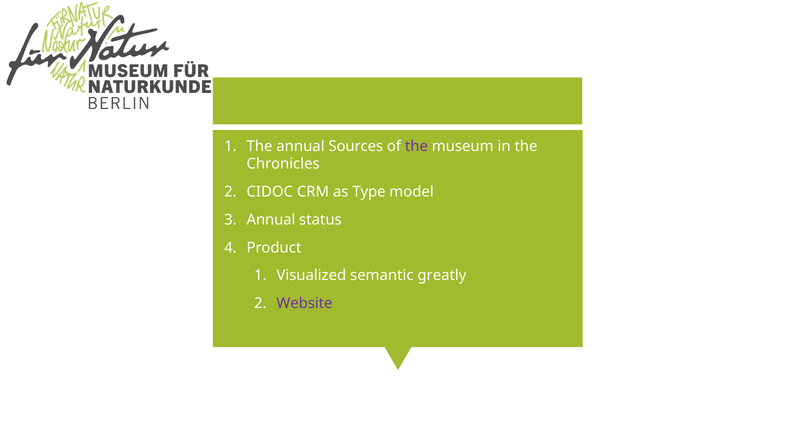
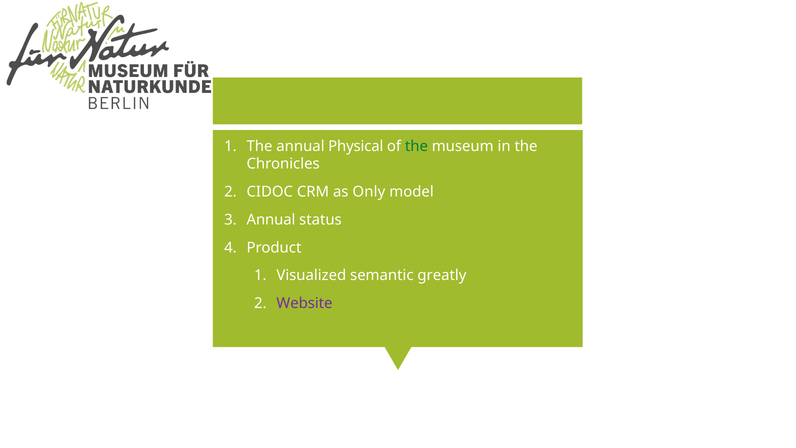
Sources: Sources -> Physical
the at (416, 146) colour: purple -> green
Type: Type -> Only
